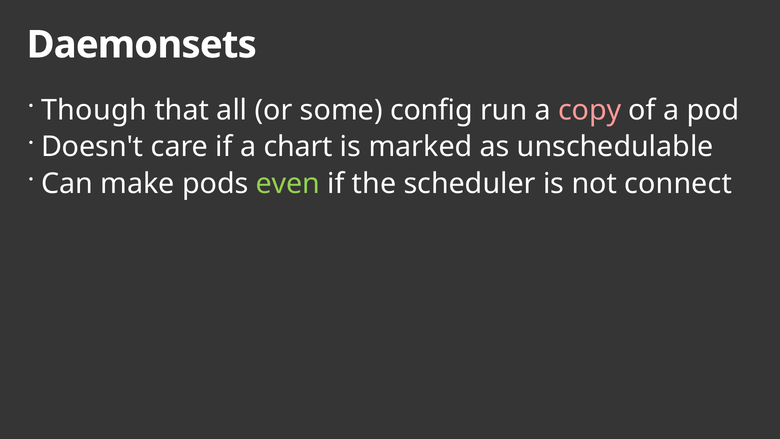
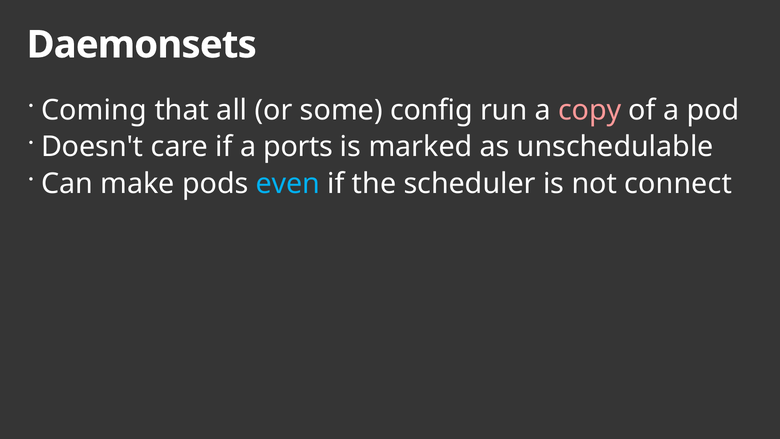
Though: Though -> Coming
chart: chart -> ports
even colour: light green -> light blue
